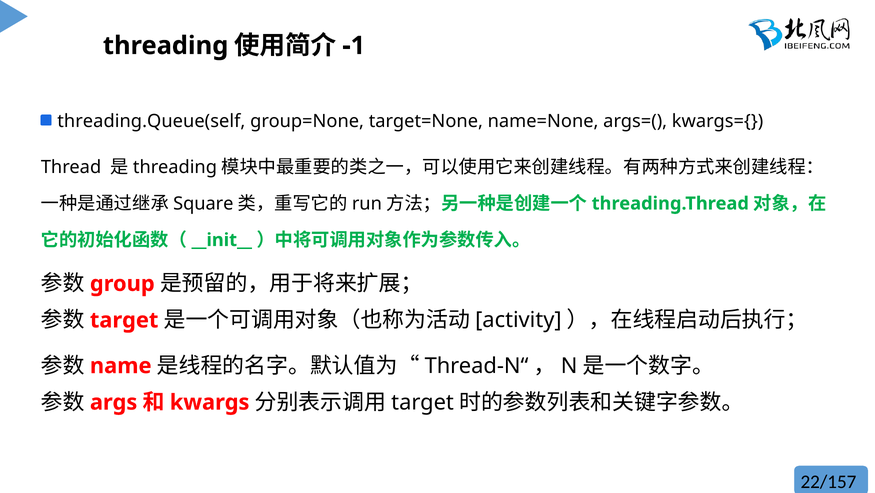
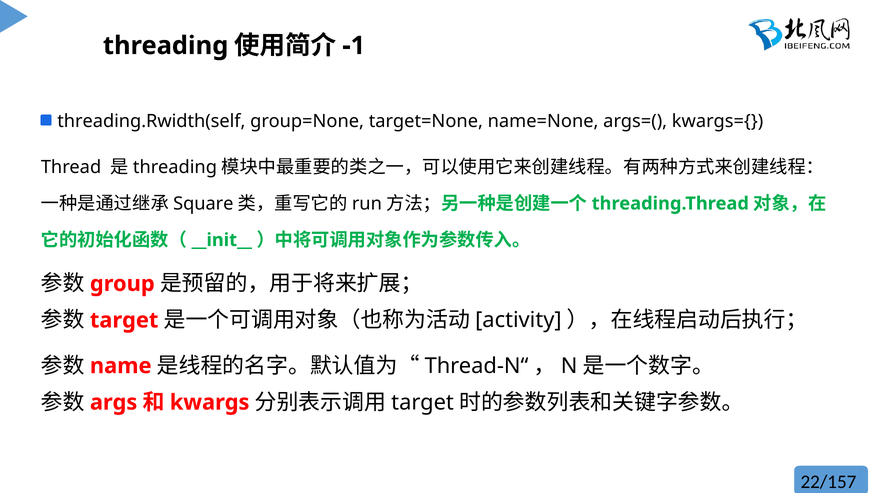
threading.Queue(self: threading.Queue(self -> threading.Rwidth(self
